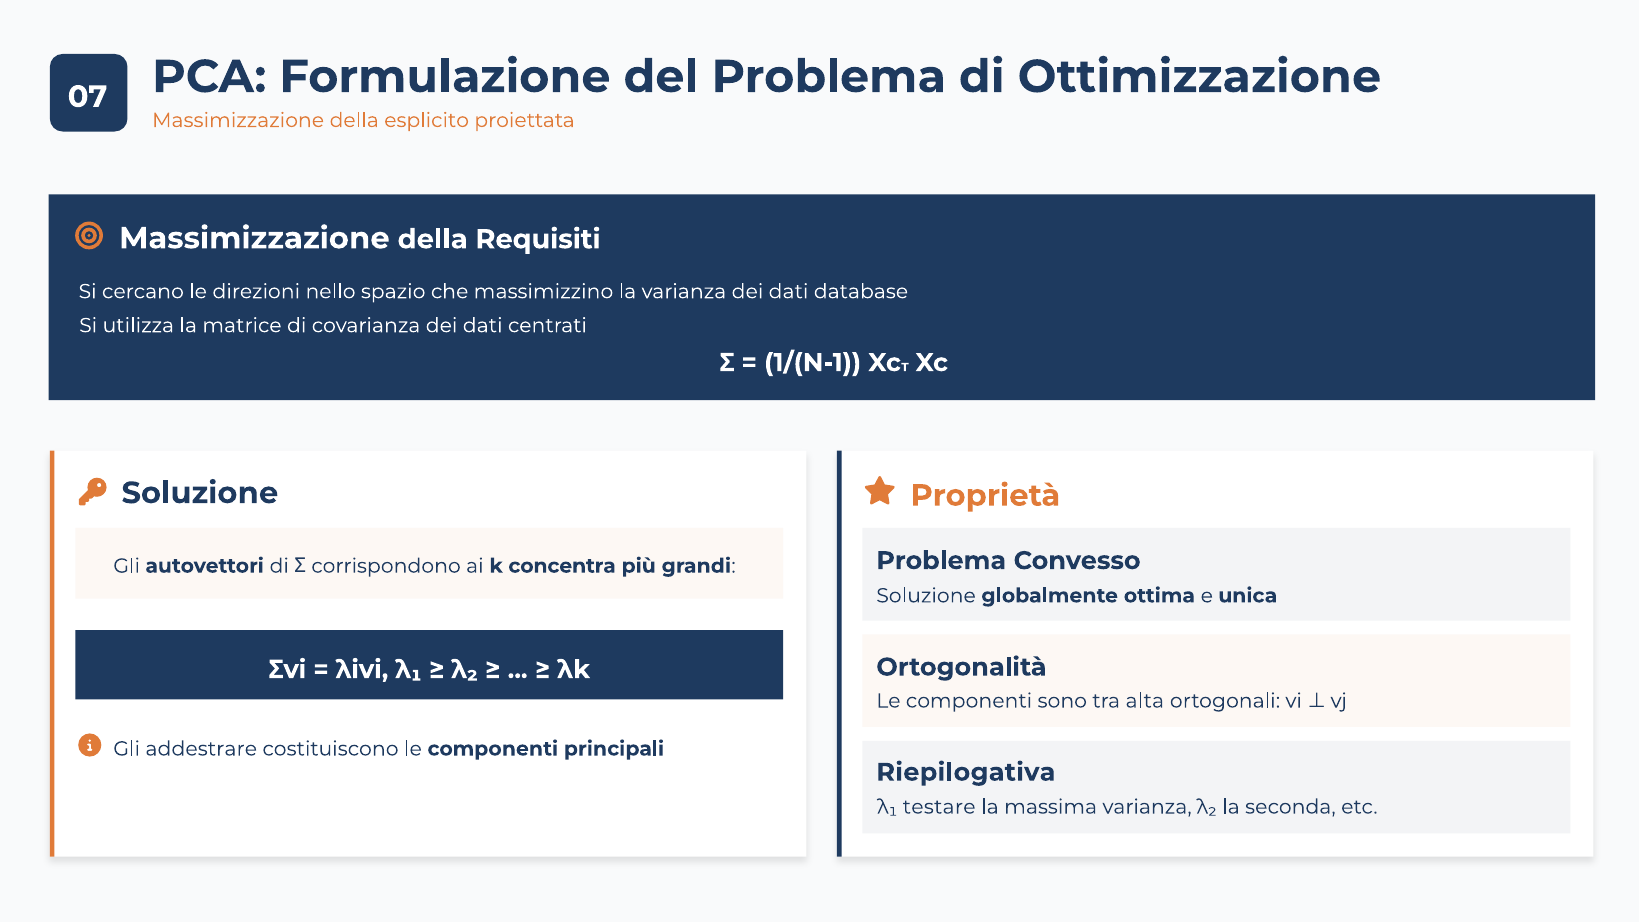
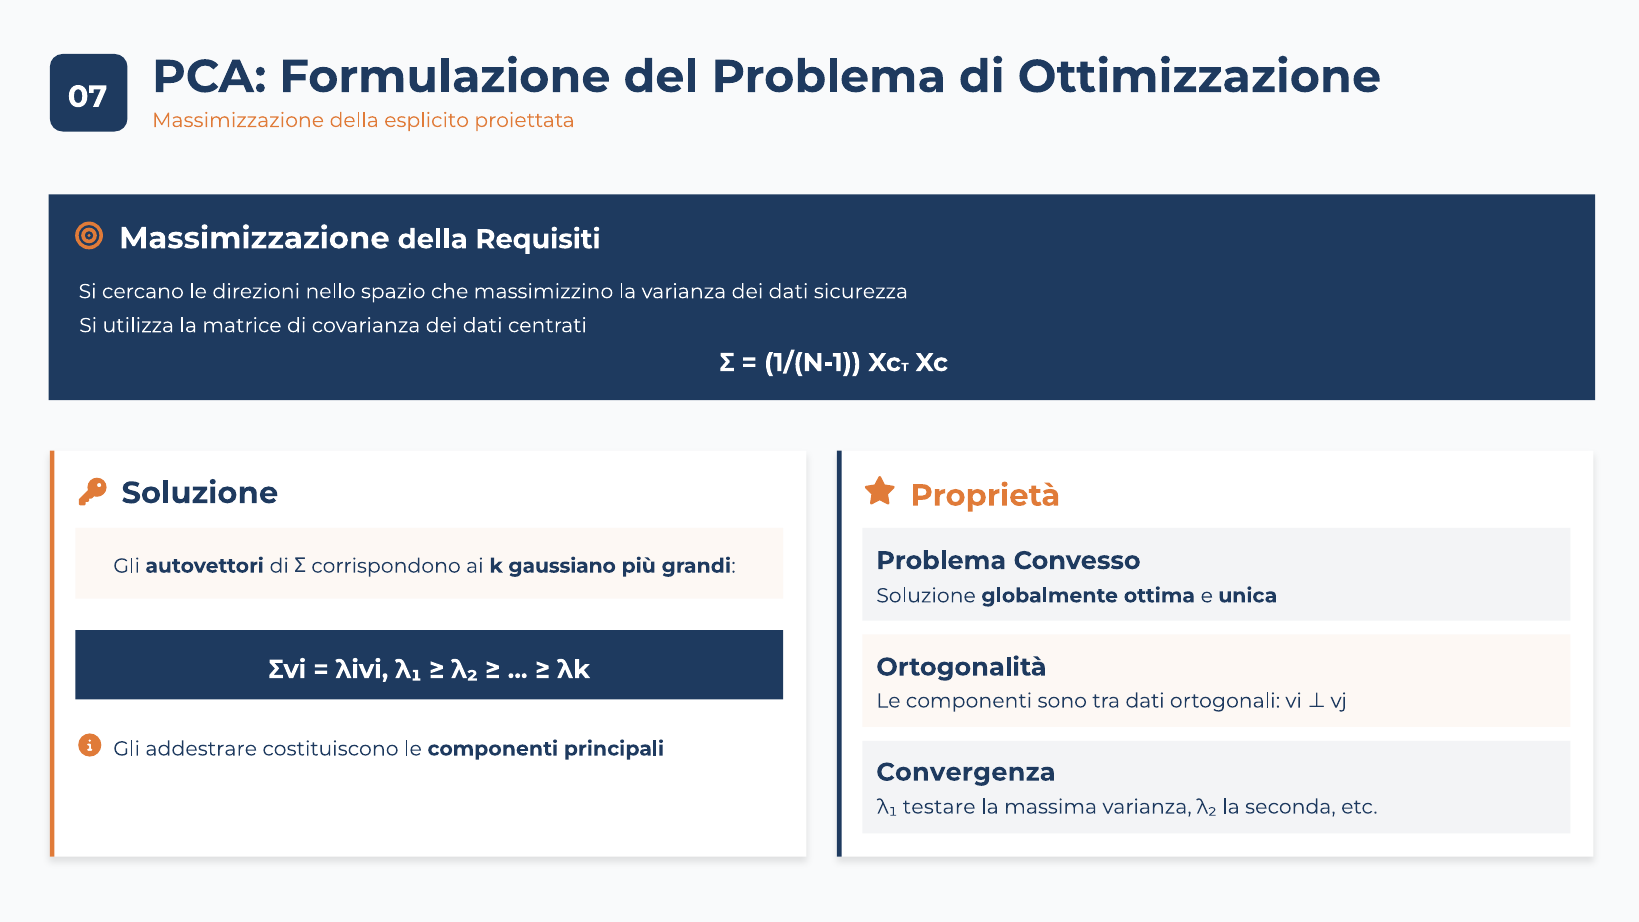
database: database -> sicurezza
concentra: concentra -> gaussiano
tra alta: alta -> dati
Riepilogativa: Riepilogativa -> Convergenza
